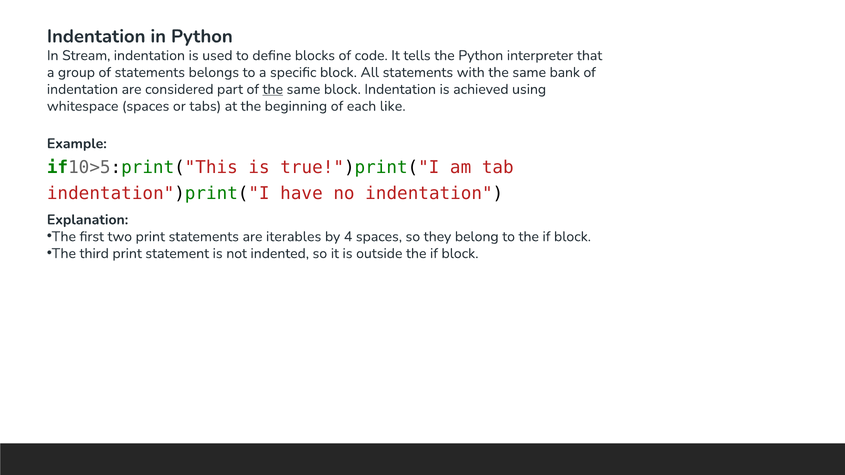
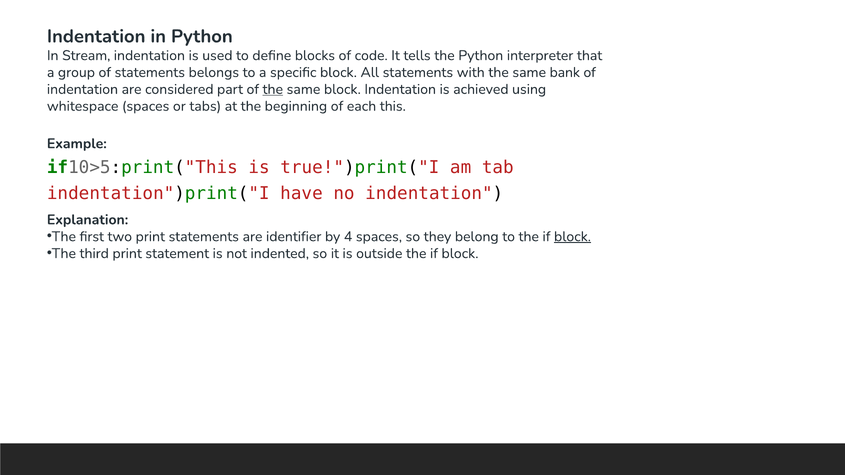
like: like -> this
iterables: iterables -> identifier
block at (572, 237) underline: none -> present
